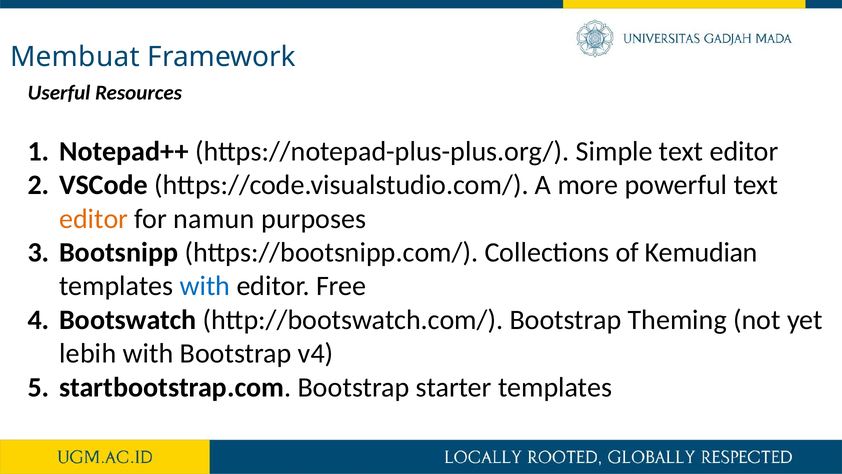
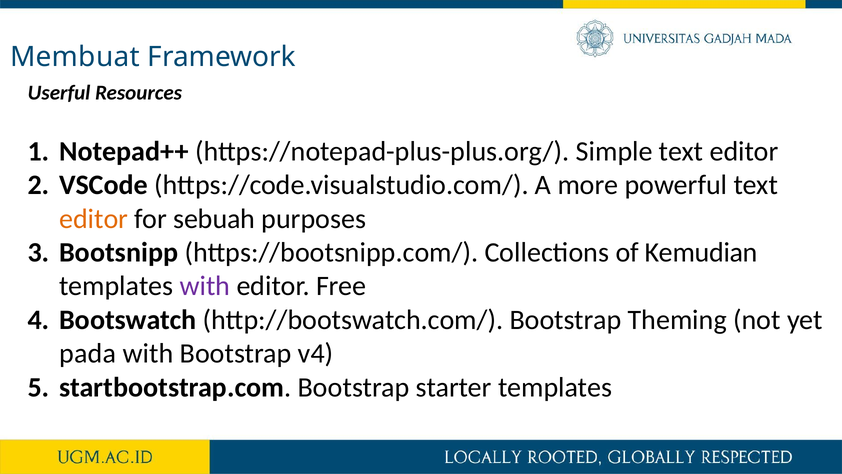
namun: namun -> sebuah
with at (205, 286) colour: blue -> purple
lebih: lebih -> pada
